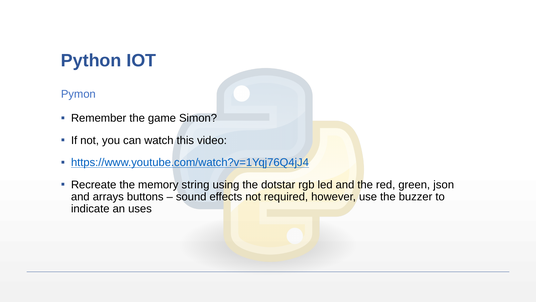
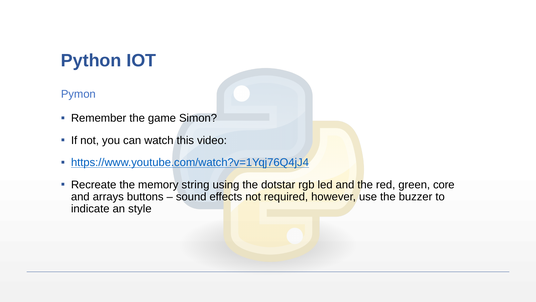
json: json -> core
uses: uses -> style
